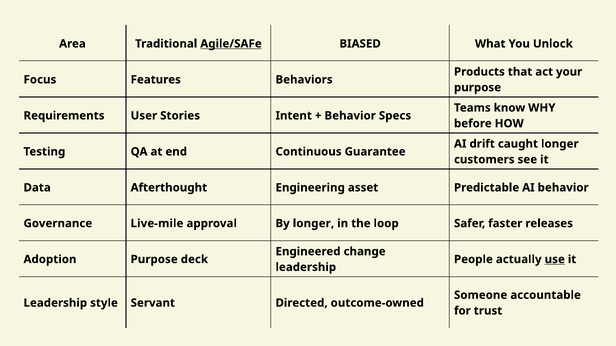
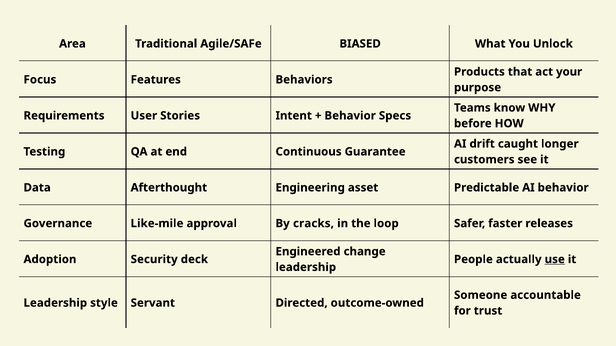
Agile/SAFe underline: present -> none
Live-mile: Live-mile -> Like-mile
By longer: longer -> cracks
Adoption Purpose: Purpose -> Security
